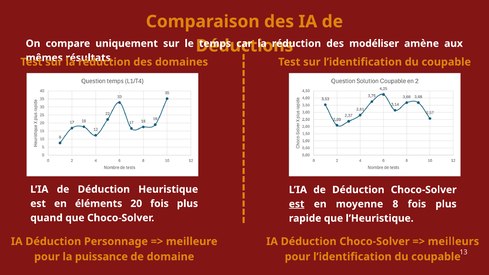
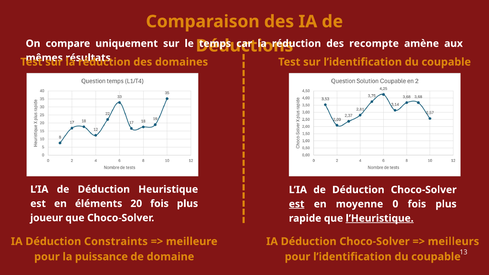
modéliser: modéliser -> recompte
8: 8 -> 0
quand: quand -> joueur
l’Heuristique underline: none -> present
Personnage: Personnage -> Constraints
